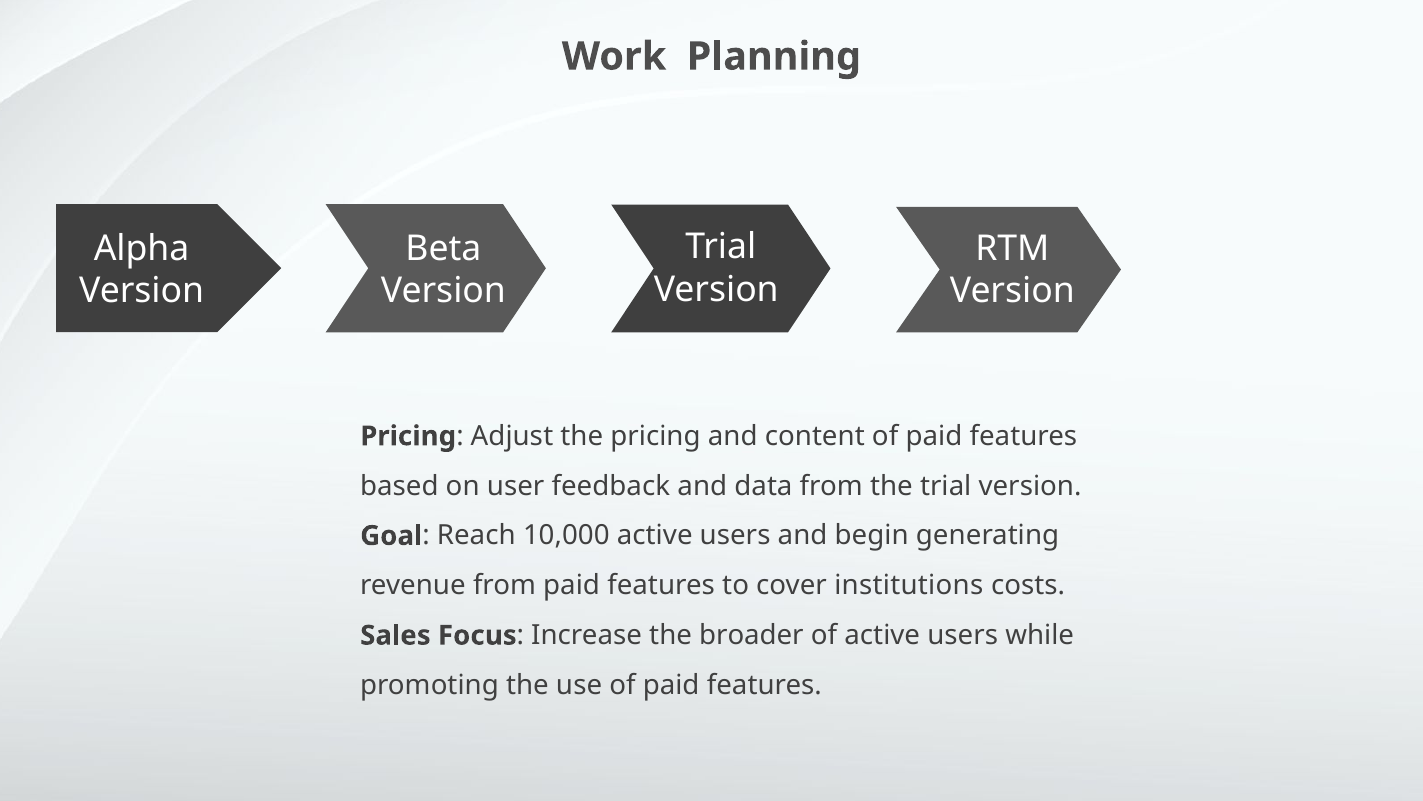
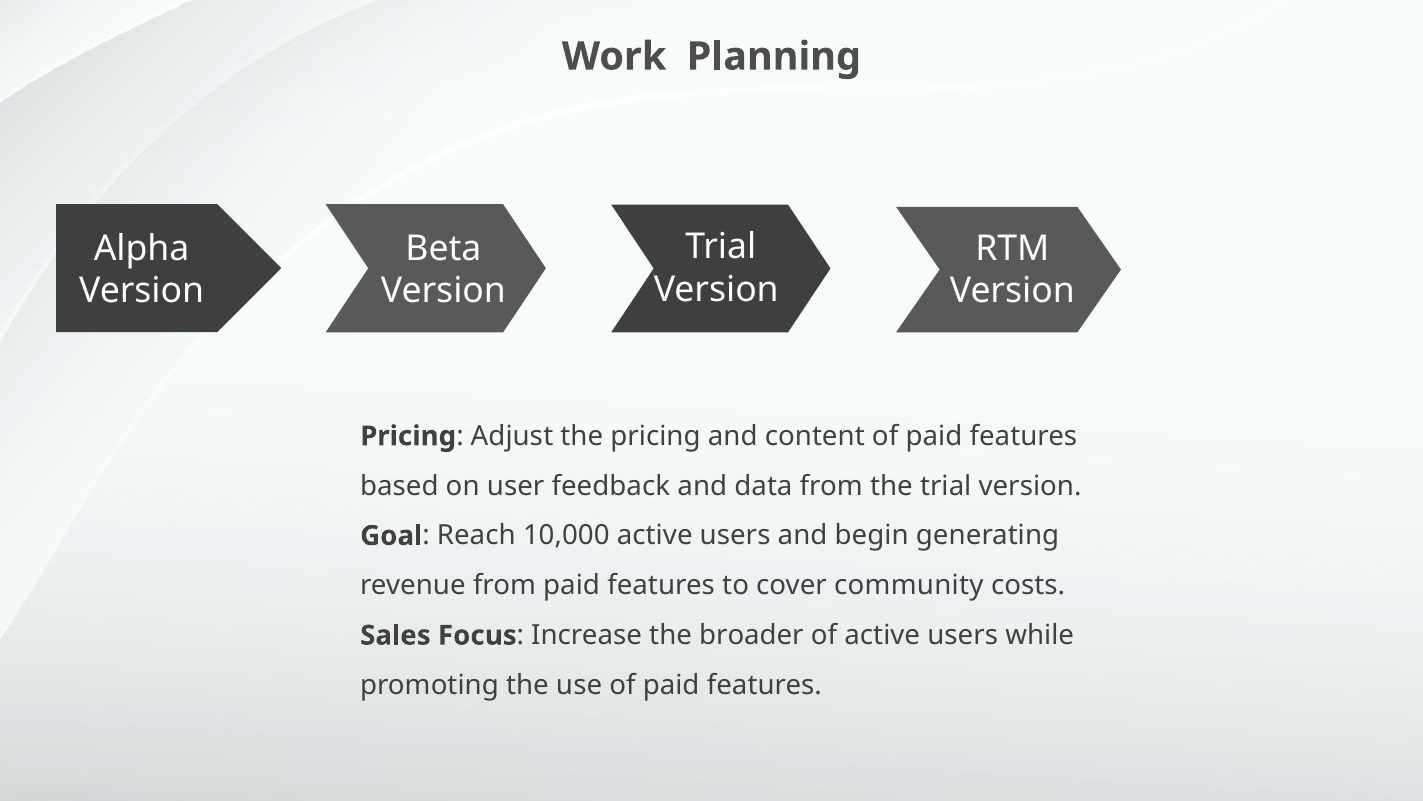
institutions: institutions -> community
